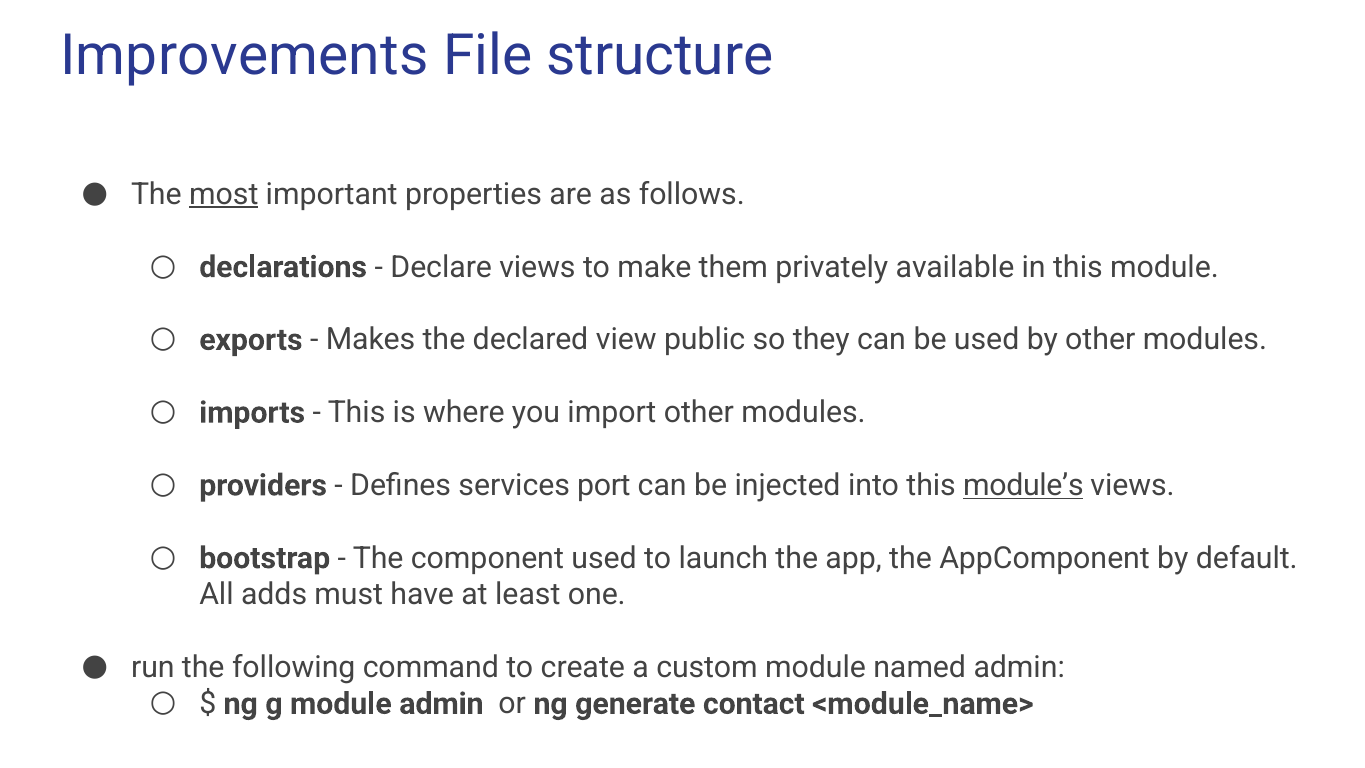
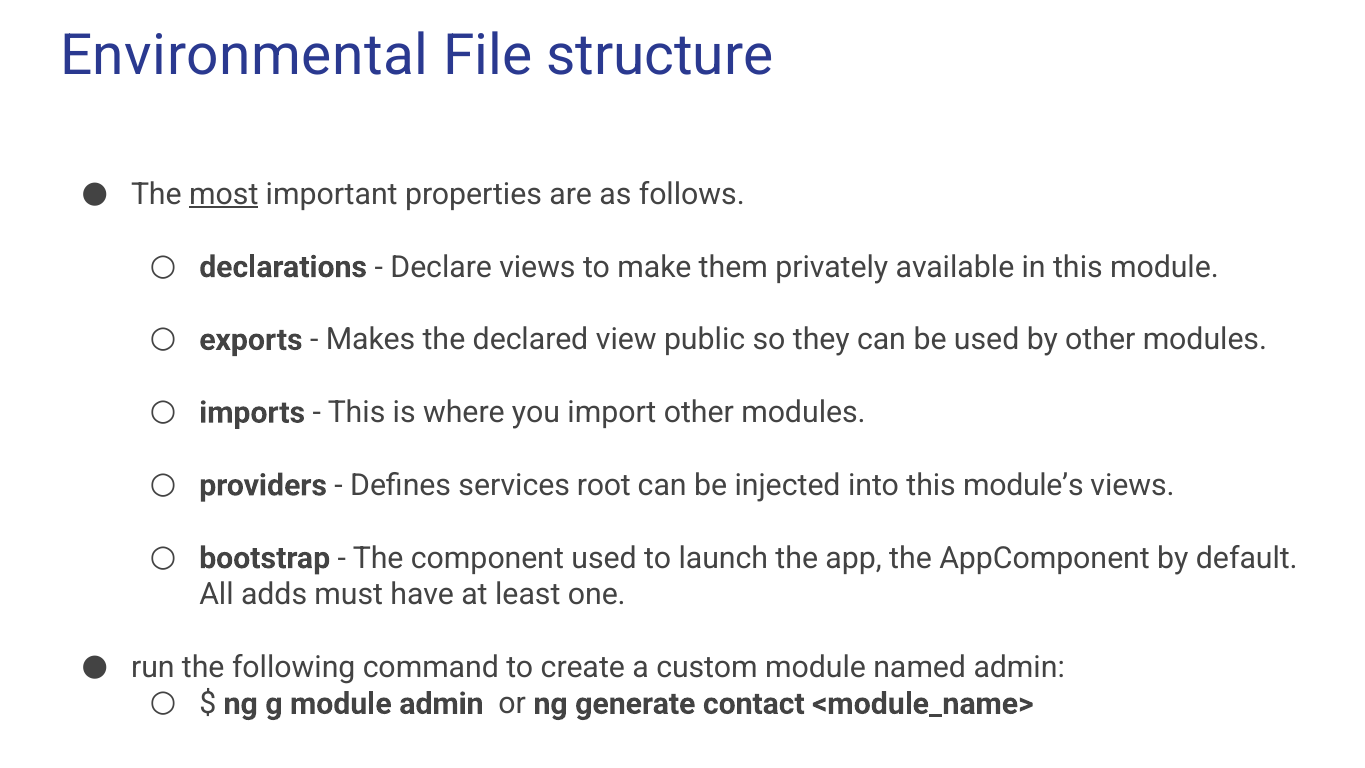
Improvements: Improvements -> Environmental
port: port -> root
module’s underline: present -> none
